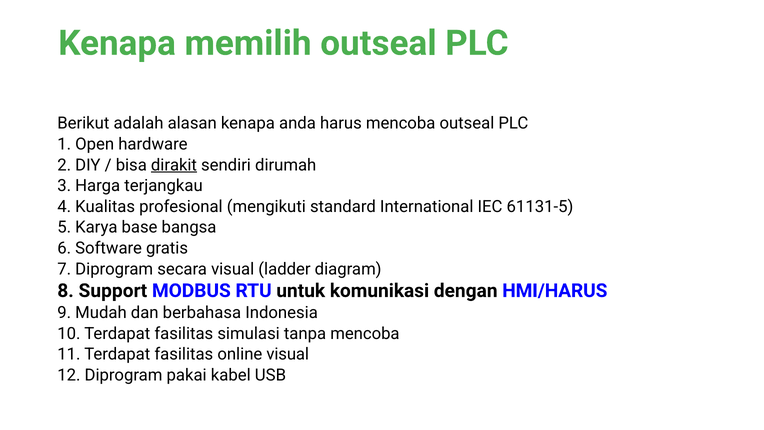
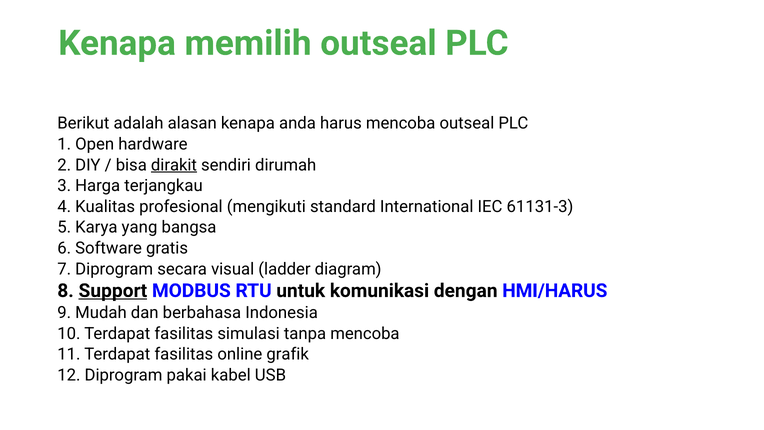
61131-5: 61131-5 -> 61131-3
base: base -> yang
Support underline: none -> present
online visual: visual -> grafik
